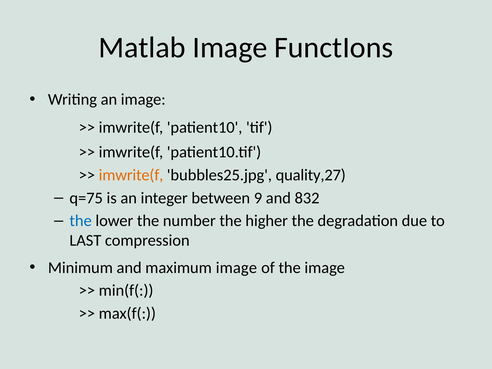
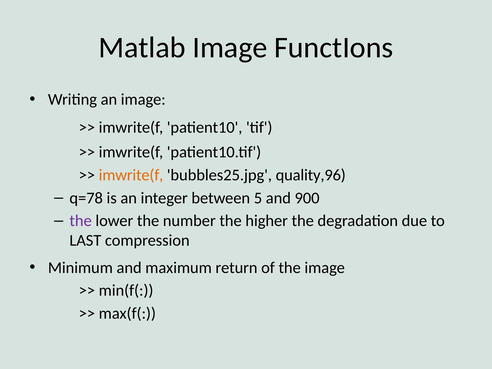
quality,27: quality,27 -> quality,96
q=75: q=75 -> q=78
9: 9 -> 5
832: 832 -> 900
the at (81, 221) colour: blue -> purple
maximum image: image -> return
